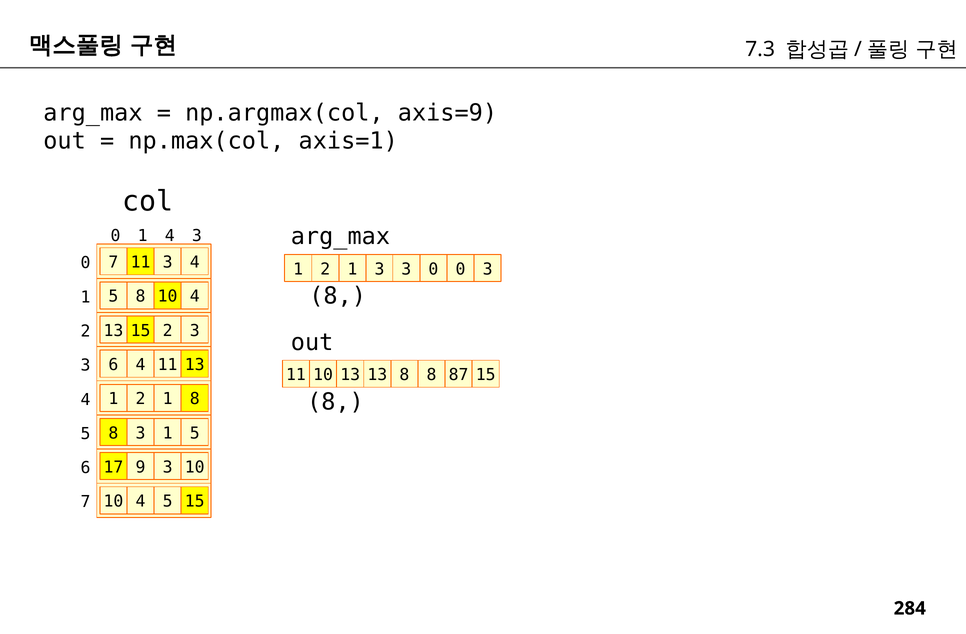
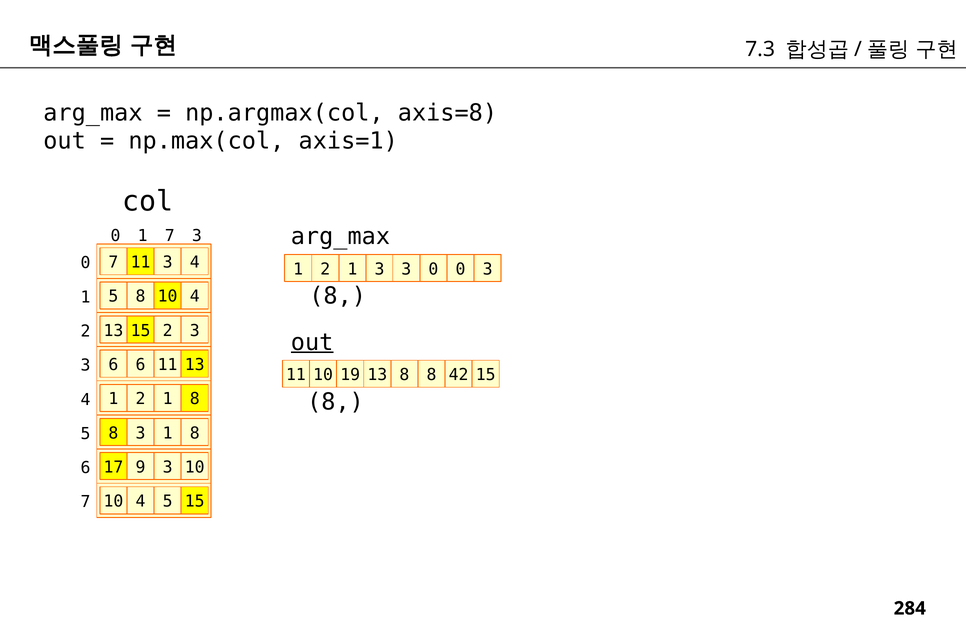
axis=9: axis=9 -> axis=8
1 4: 4 -> 7
out at (312, 343) underline: none -> present
6 4: 4 -> 6
10 13: 13 -> 19
87: 87 -> 42
3 1 5: 5 -> 8
